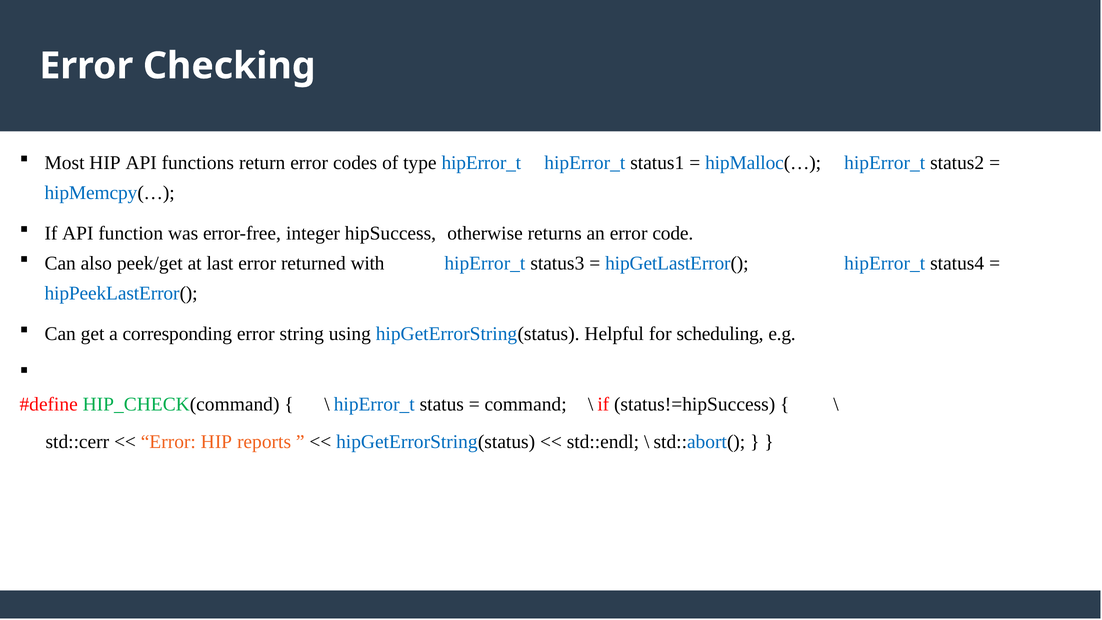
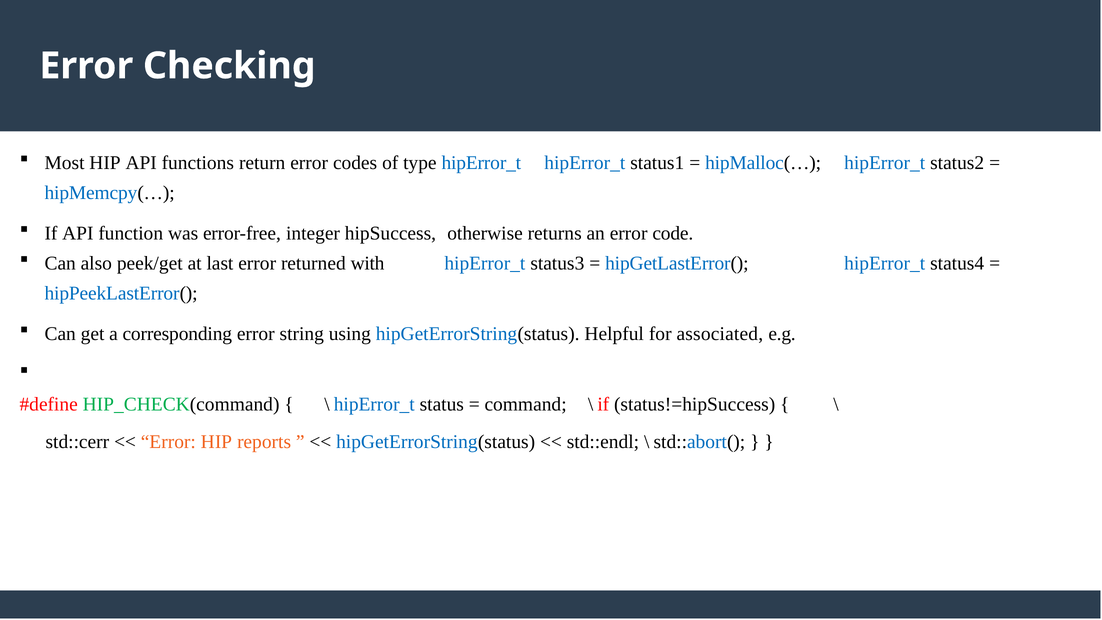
scheduling: scheduling -> associated
